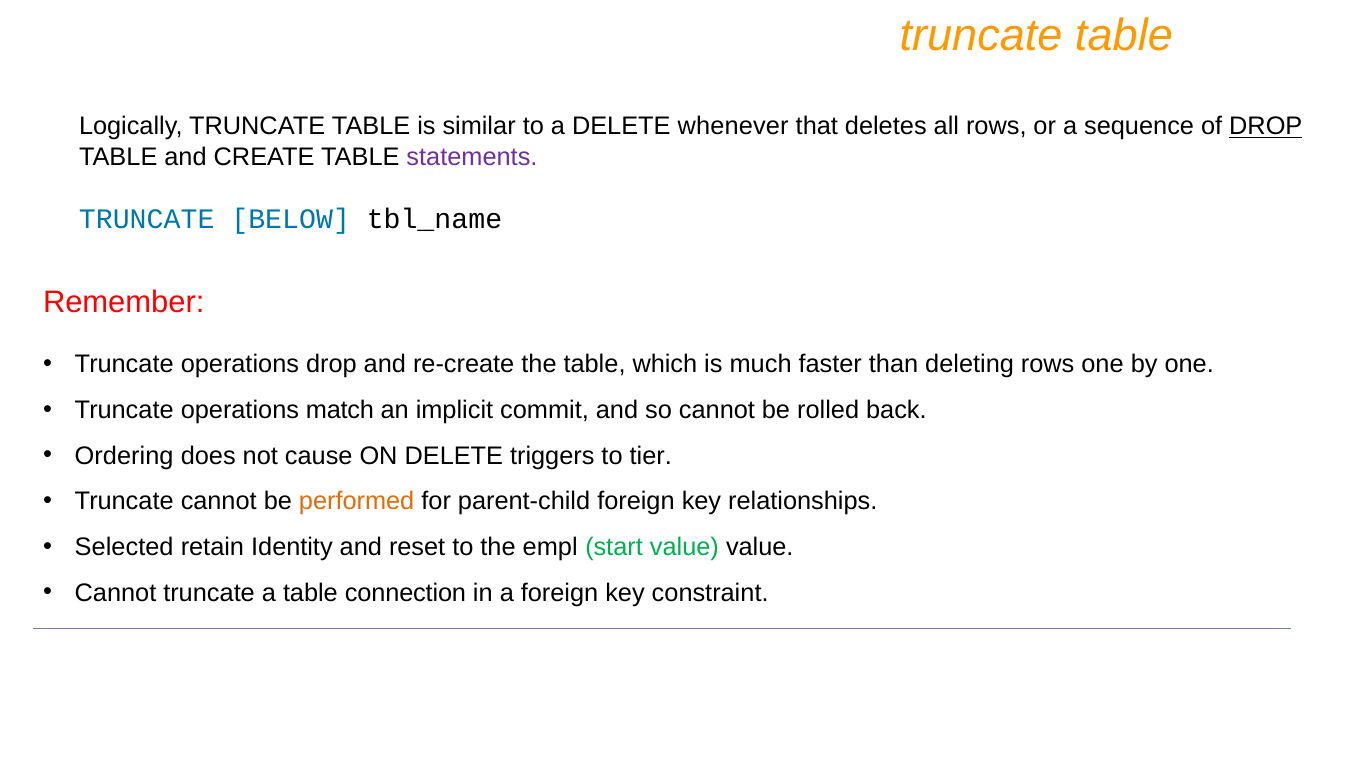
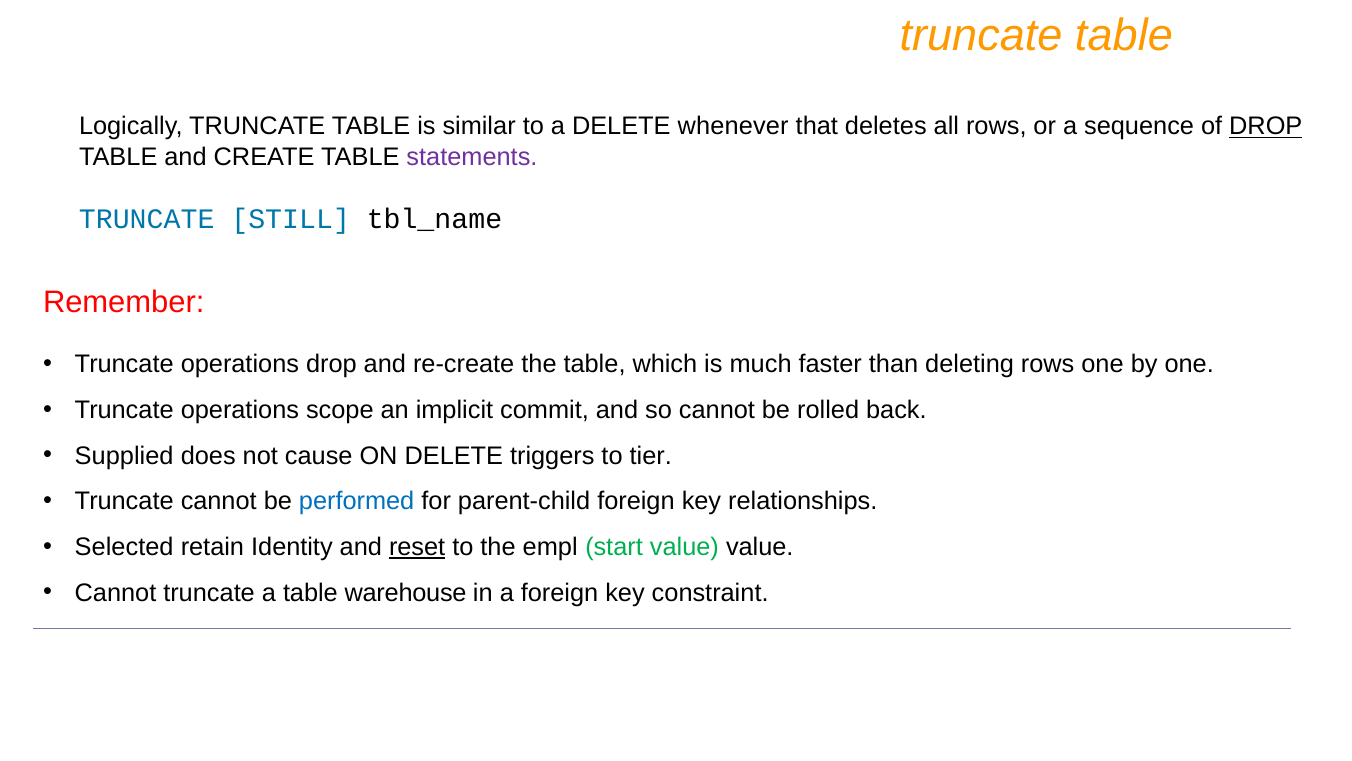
BELOW: BELOW -> STILL
match: match -> scope
Ordering: Ordering -> Supplied
performed colour: orange -> blue
reset underline: none -> present
connection: connection -> warehouse
